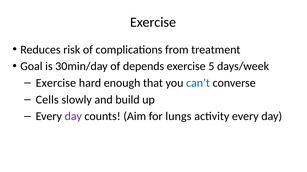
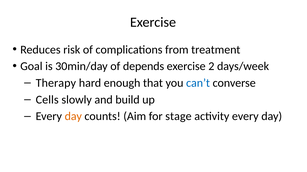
5: 5 -> 2
Exercise at (56, 83): Exercise -> Therapy
day at (73, 117) colour: purple -> orange
lungs: lungs -> stage
